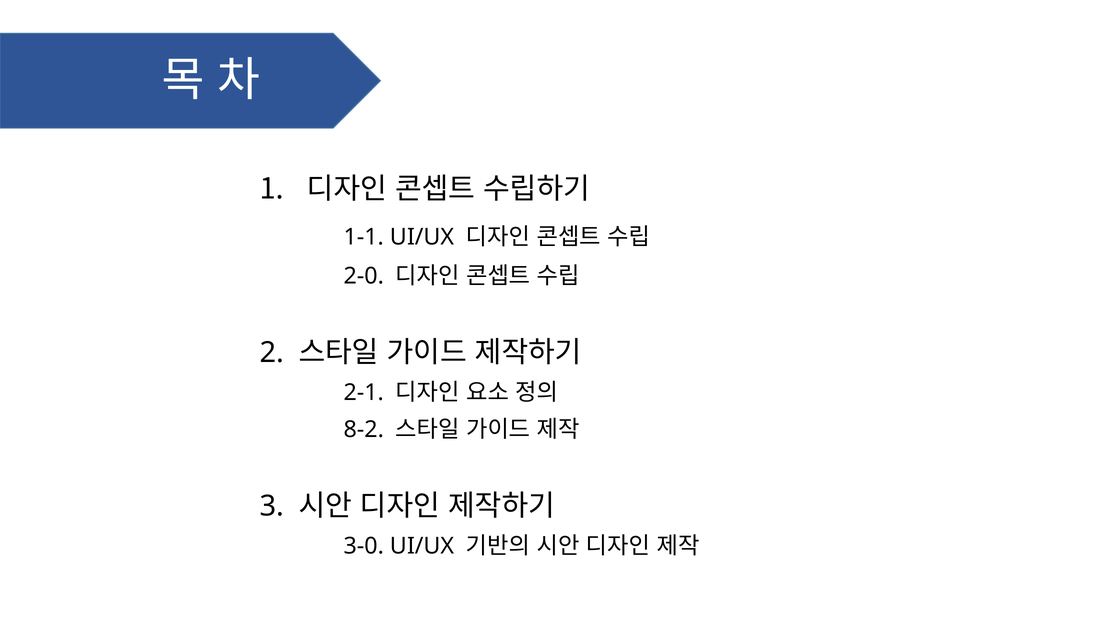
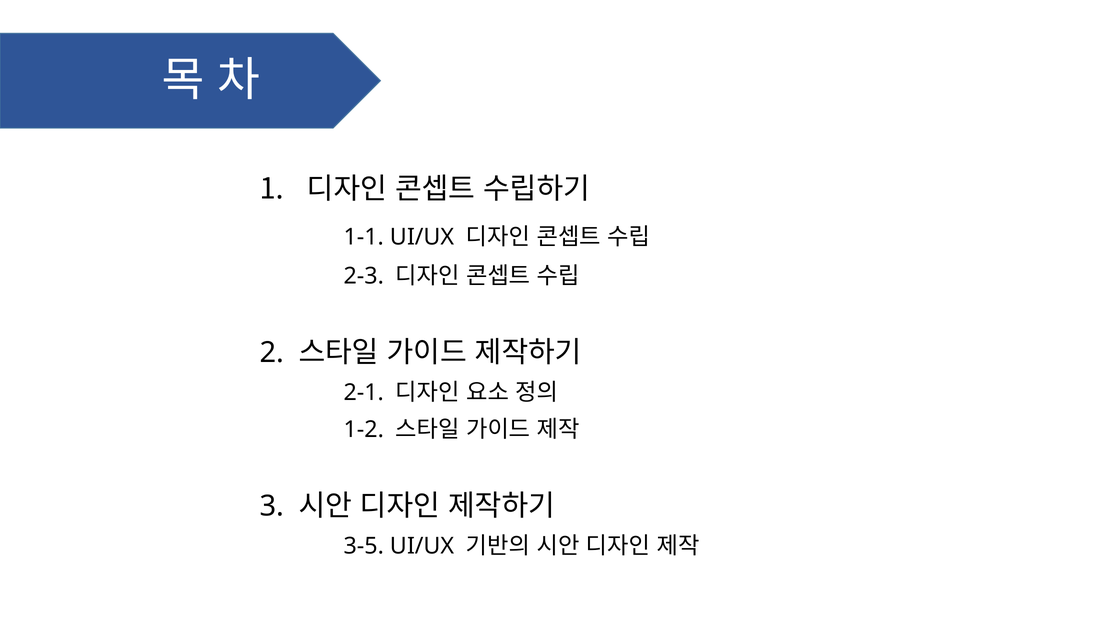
2-0: 2-0 -> 2-3
8-2: 8-2 -> 1-2
3-0: 3-0 -> 3-5
